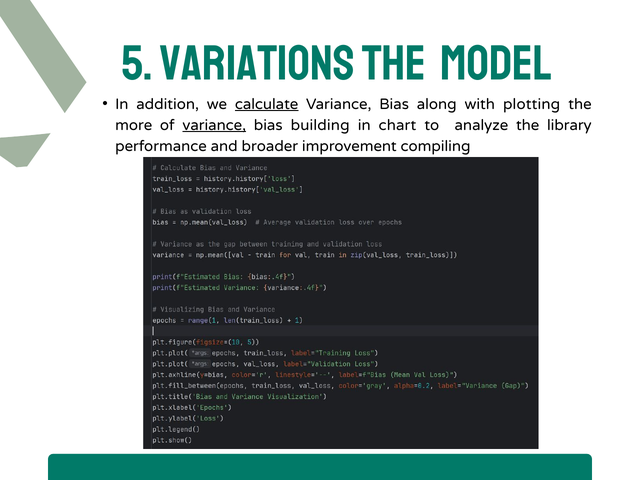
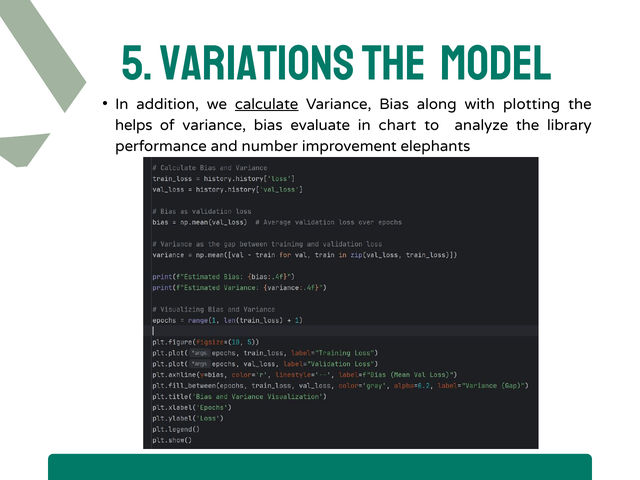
more: more -> helps
variance at (214, 125) underline: present -> none
building: building -> evaluate
broader: broader -> number
compiling: compiling -> elephants
